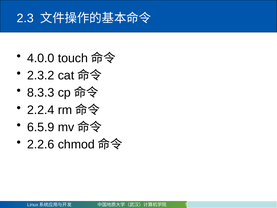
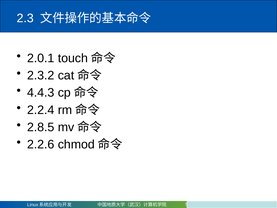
4.0.0: 4.0.0 -> 2.0.1
8.3.3: 8.3.3 -> 4.4.3
6.5.9: 6.5.9 -> 2.8.5
